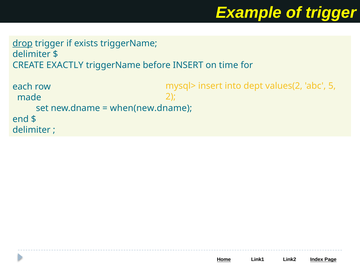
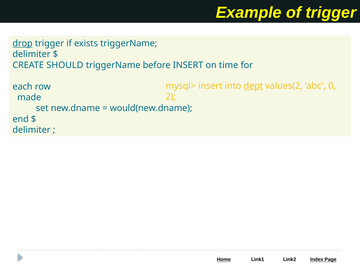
EXACTLY: EXACTLY -> SHOULD
dept underline: none -> present
5: 5 -> 0
when(new.dname: when(new.dname -> would(new.dname
